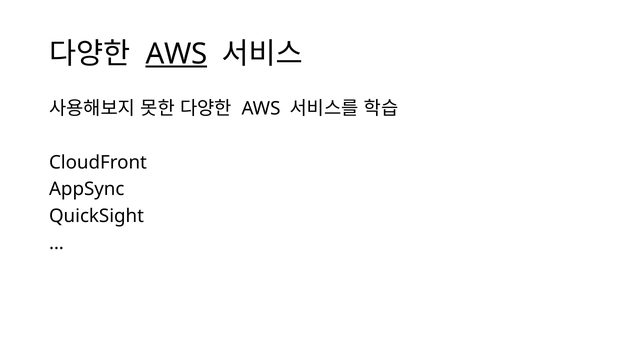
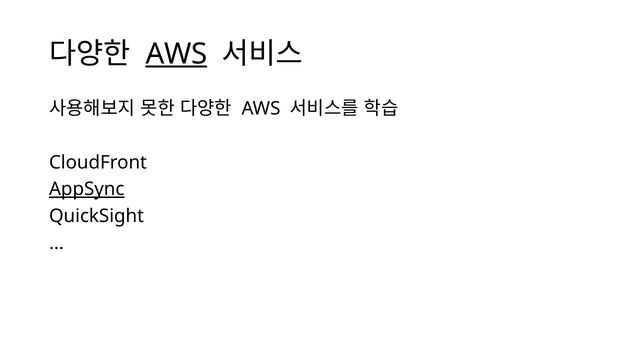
AppSync underline: none -> present
